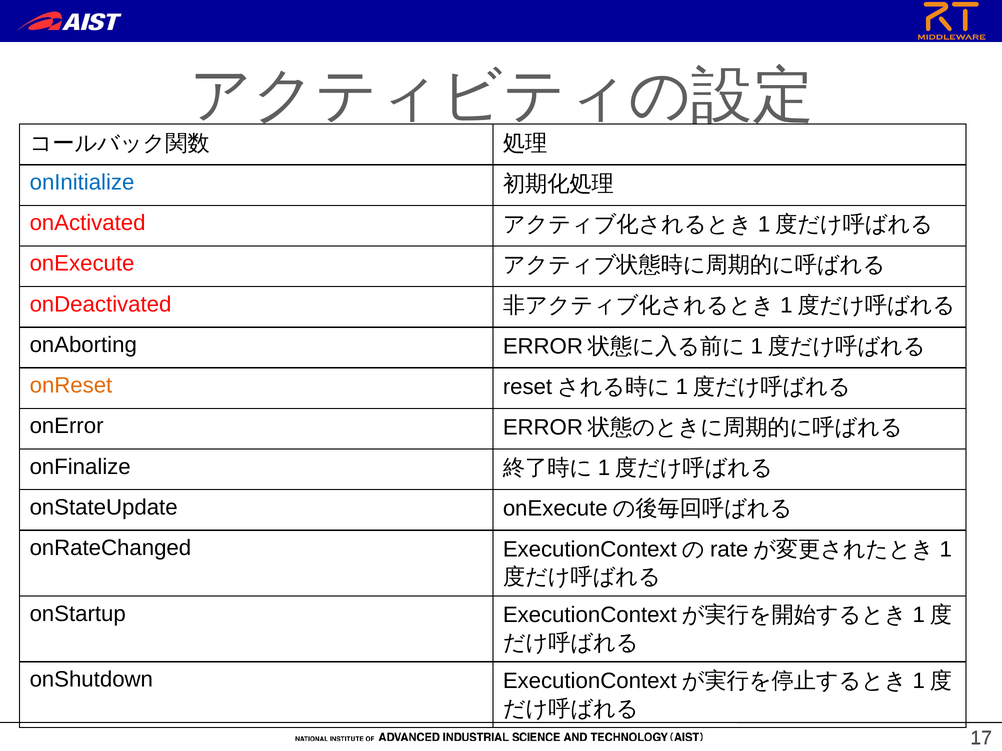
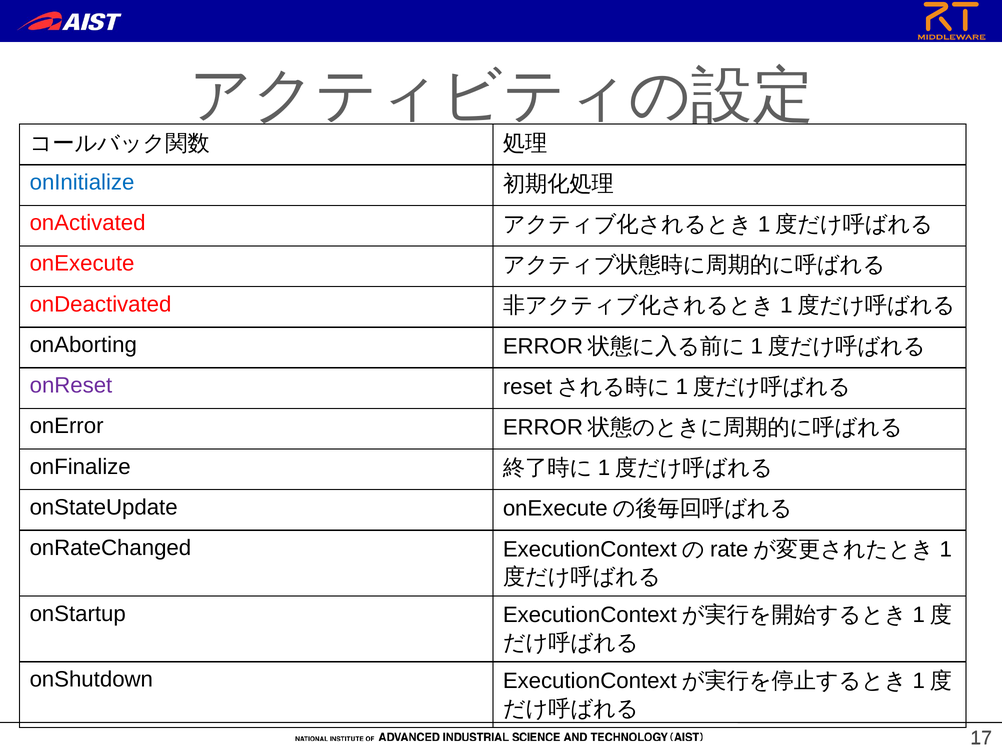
onReset colour: orange -> purple
